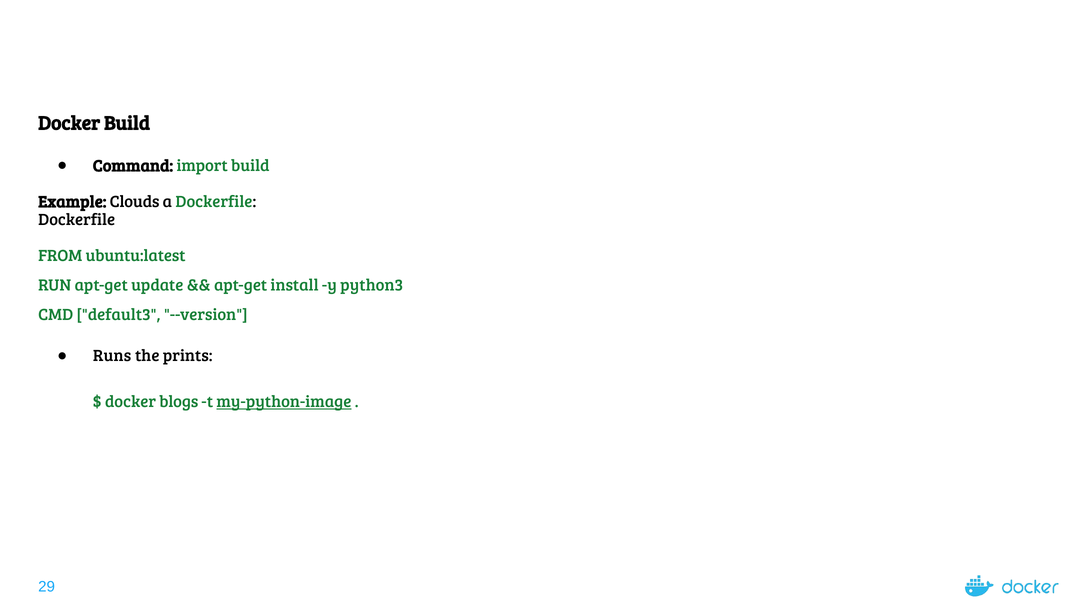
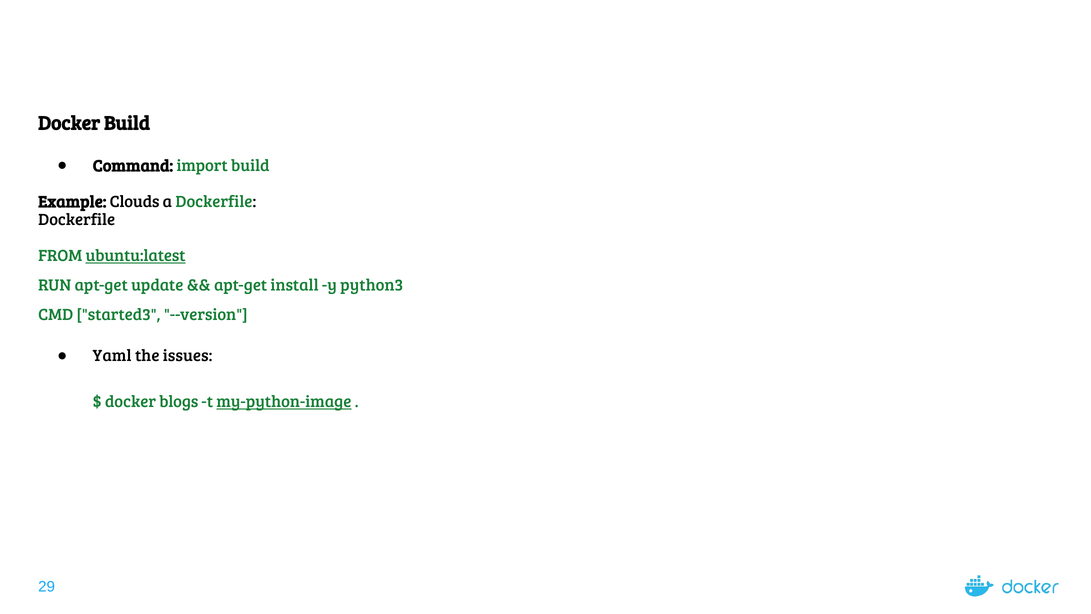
ubuntu:latest underline: none -> present
default3: default3 -> started3
Runs: Runs -> Yaml
prints: prints -> issues
